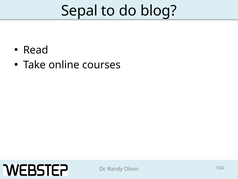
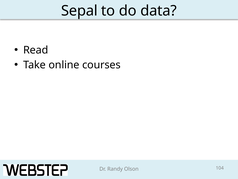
blog: blog -> data
